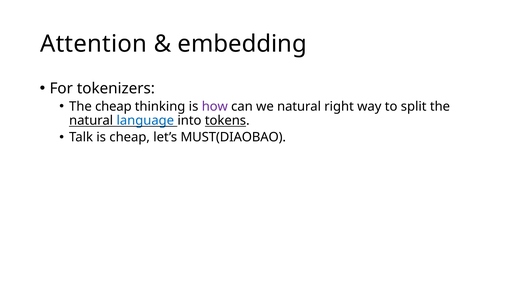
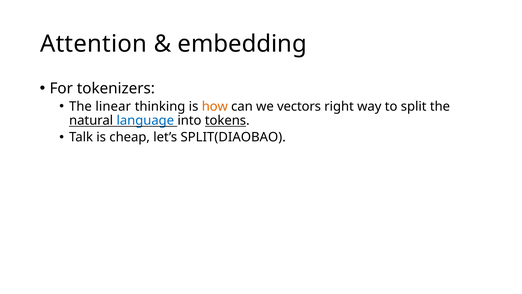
The cheap: cheap -> linear
how colour: purple -> orange
we natural: natural -> vectors
MUST(DIAOBAO: MUST(DIAOBAO -> SPLIT(DIAOBAO
